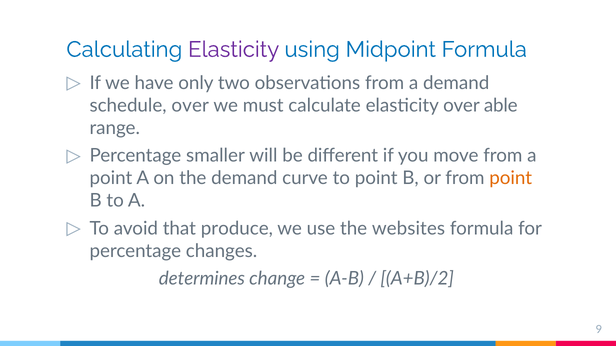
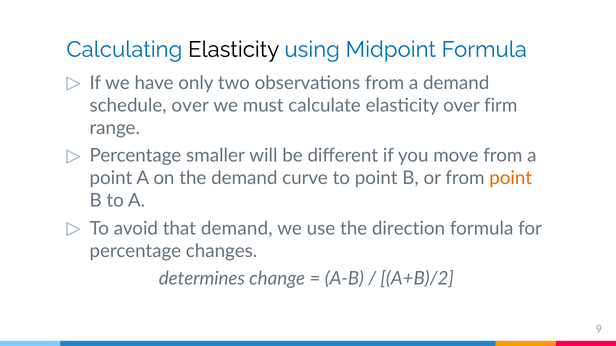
Elasticity at (234, 50) colour: purple -> black
able: able -> firm
that produce: produce -> demand
websites: websites -> direction
